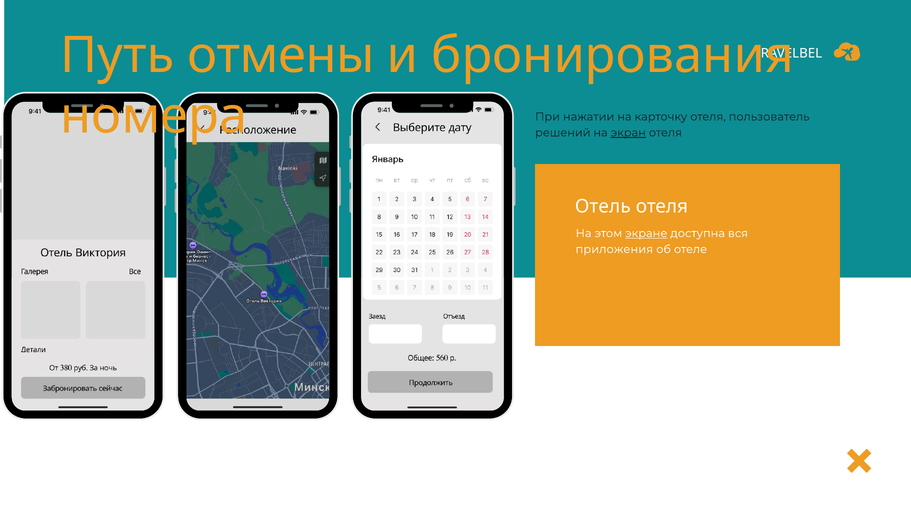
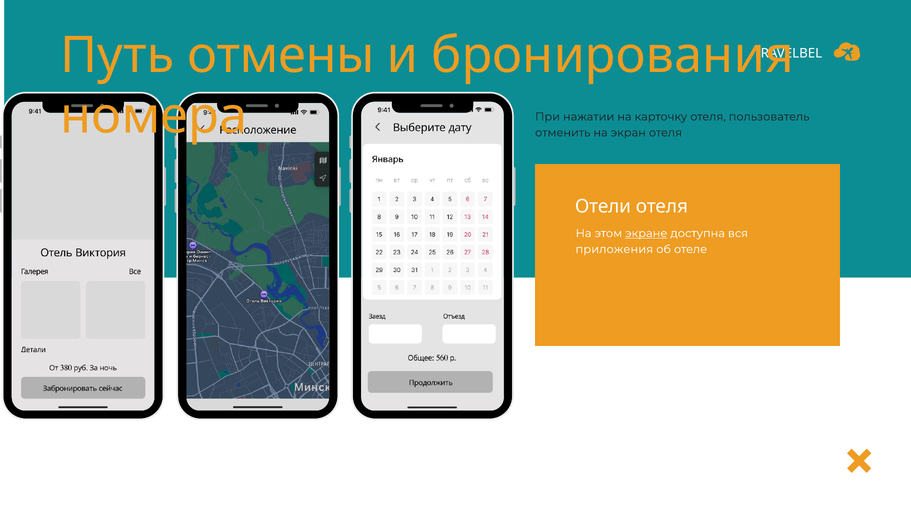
решений: решений -> отменить
экран underline: present -> none
Отель: Отель -> Отели
